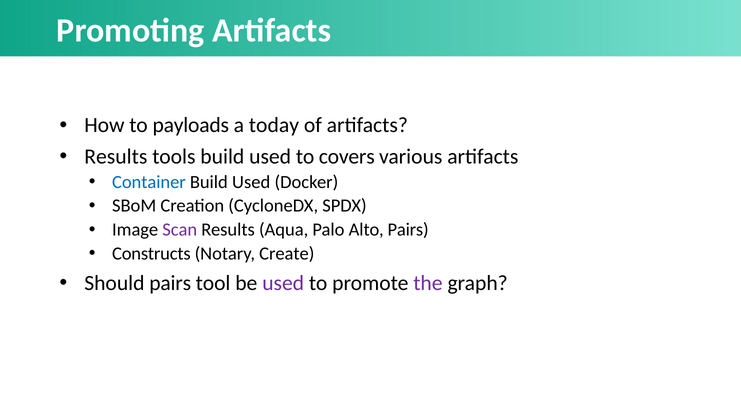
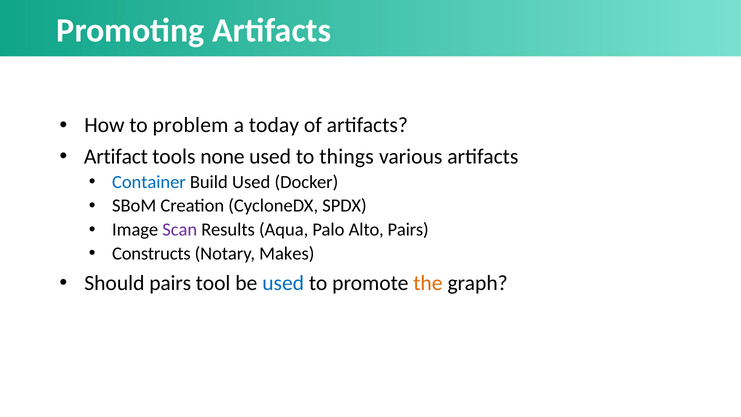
payloads: payloads -> problem
Results at (116, 156): Results -> Artifact
tools build: build -> none
covers: covers -> things
Create: Create -> Makes
used at (283, 283) colour: purple -> blue
the colour: purple -> orange
